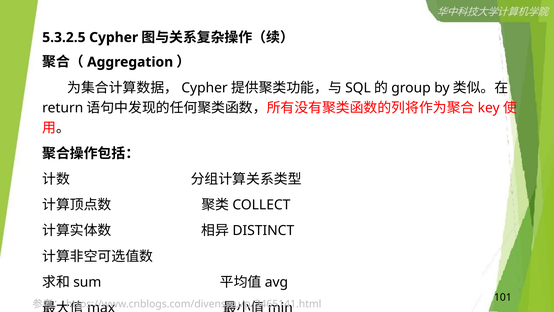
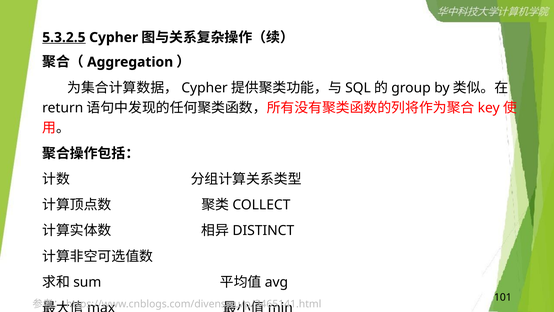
5.3.2.5 underline: none -> present
